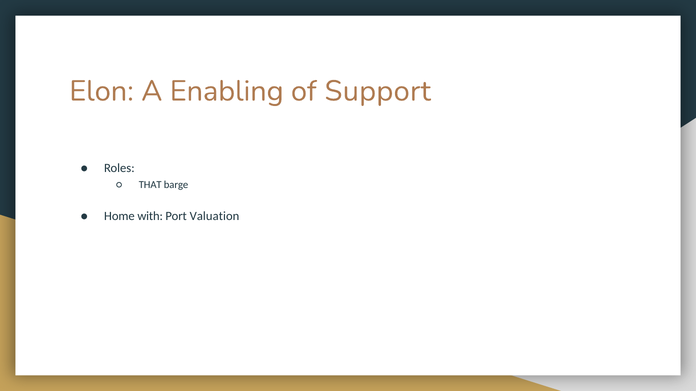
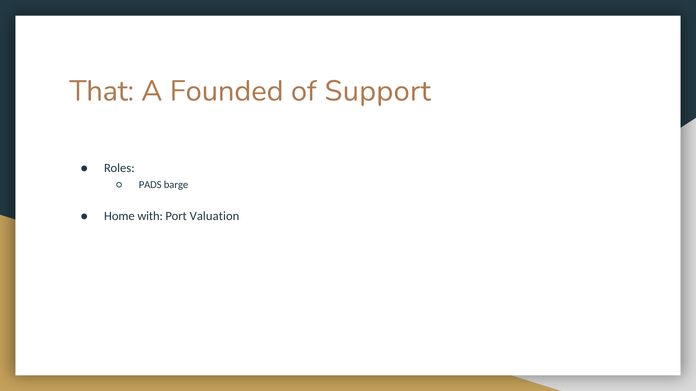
Elon: Elon -> That
Enabling: Enabling -> Founded
THAT: THAT -> PADS
